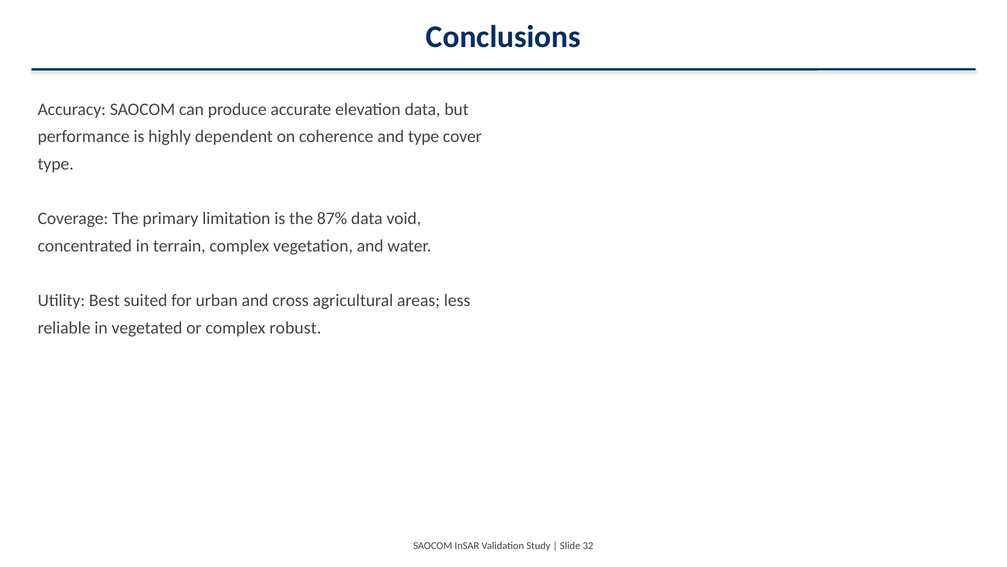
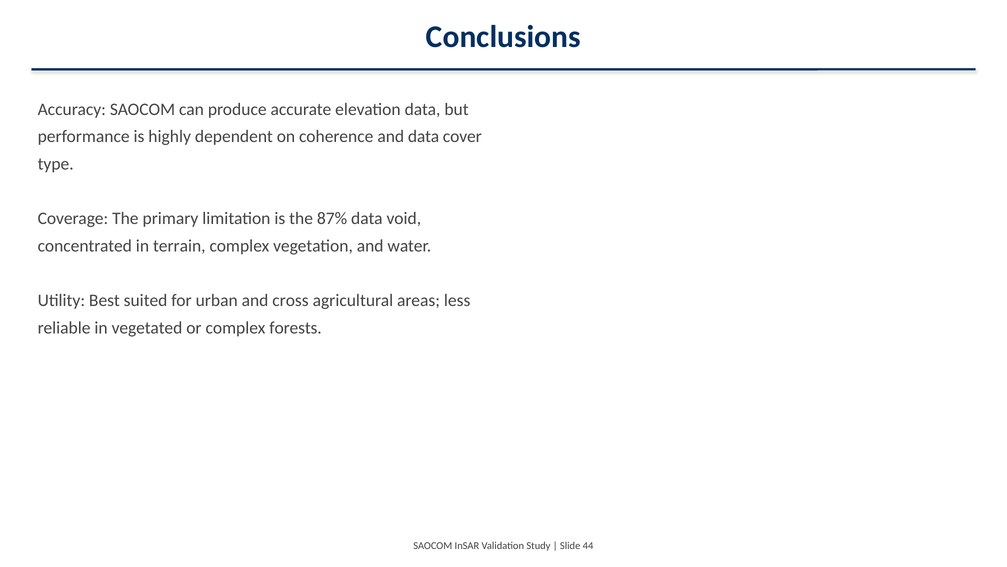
and type: type -> data
robust: robust -> forests
32: 32 -> 44
